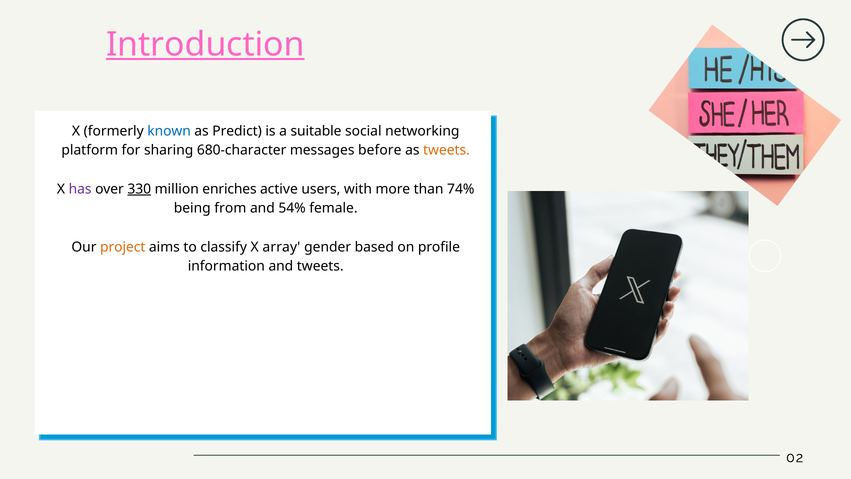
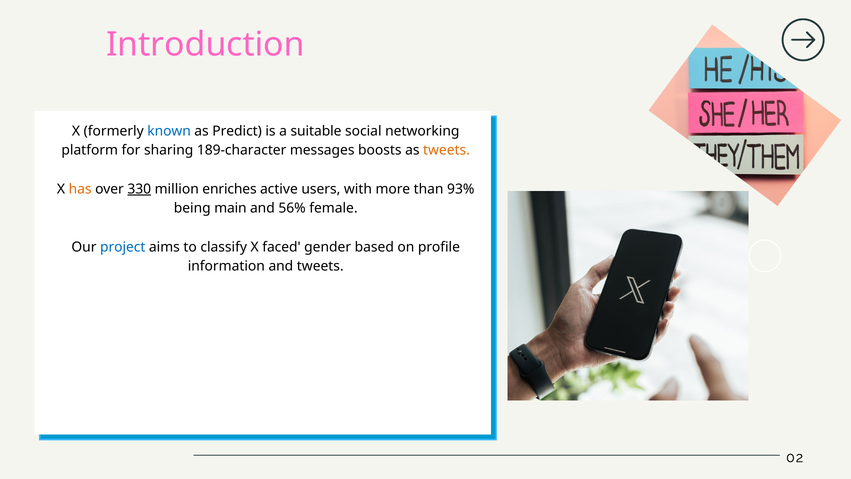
Introduction underline: present -> none
680-character: 680-character -> 189-character
before: before -> boosts
has colour: purple -> orange
74%: 74% -> 93%
from: from -> main
54%: 54% -> 56%
project colour: orange -> blue
array: array -> faced
